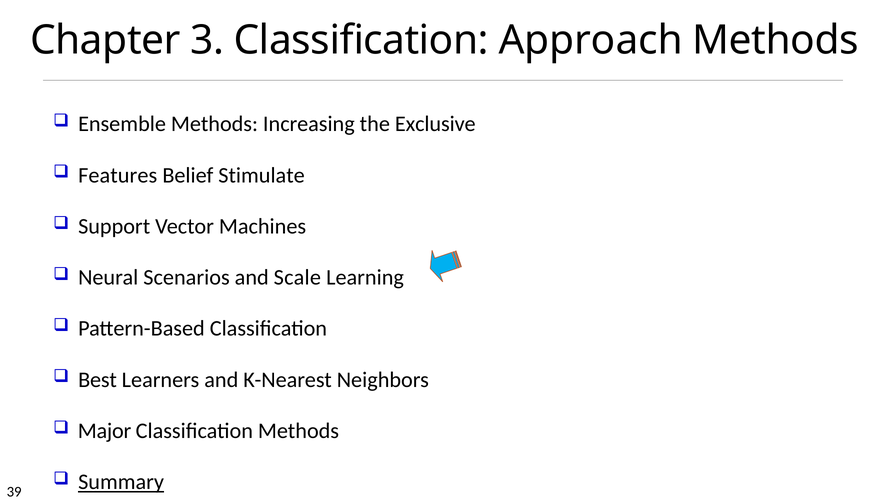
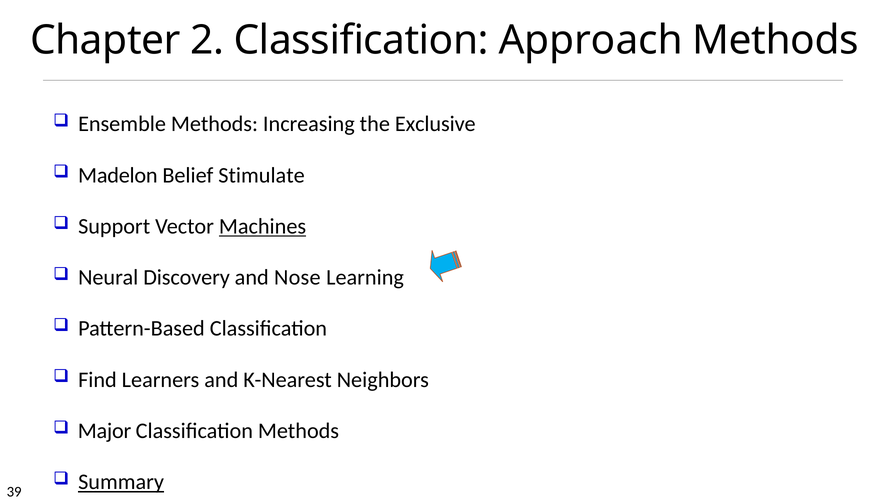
3: 3 -> 2
Features: Features -> Madelon
Machines underline: none -> present
Scenarios: Scenarios -> Discovery
Scale: Scale -> Nose
Best: Best -> Find
